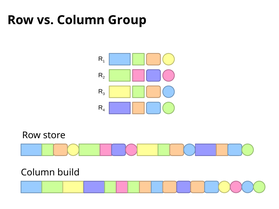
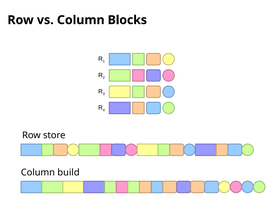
Group: Group -> Blocks
